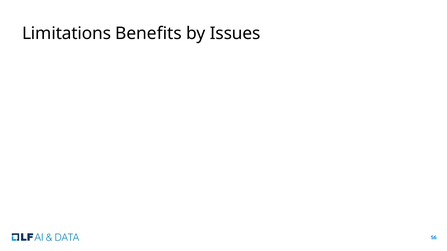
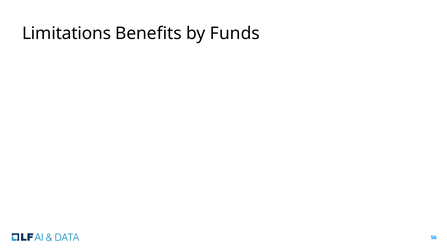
Issues: Issues -> Funds
